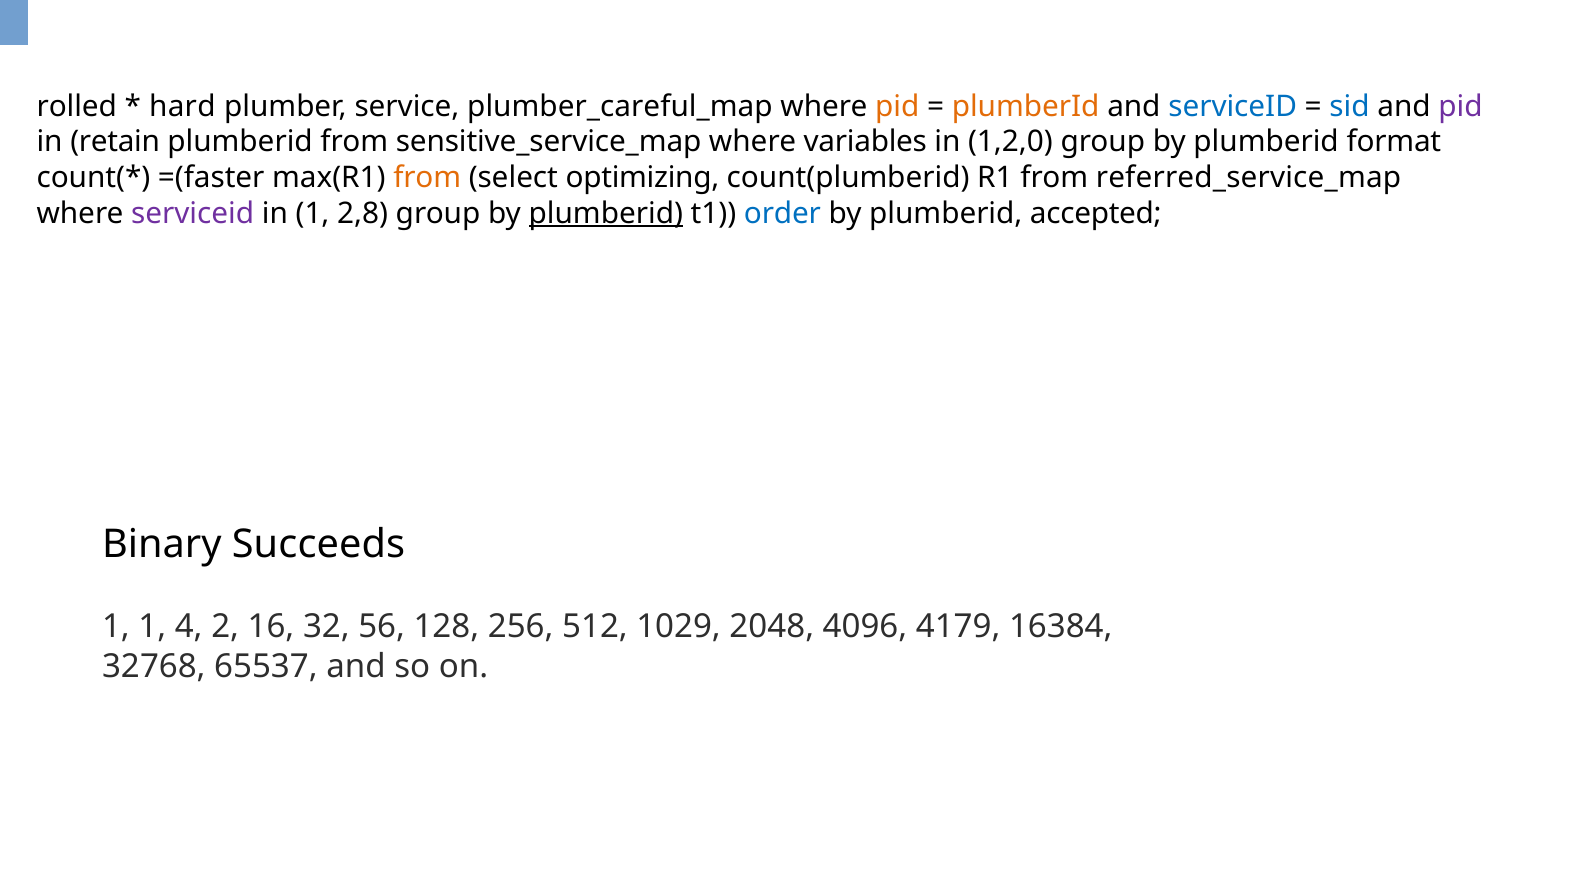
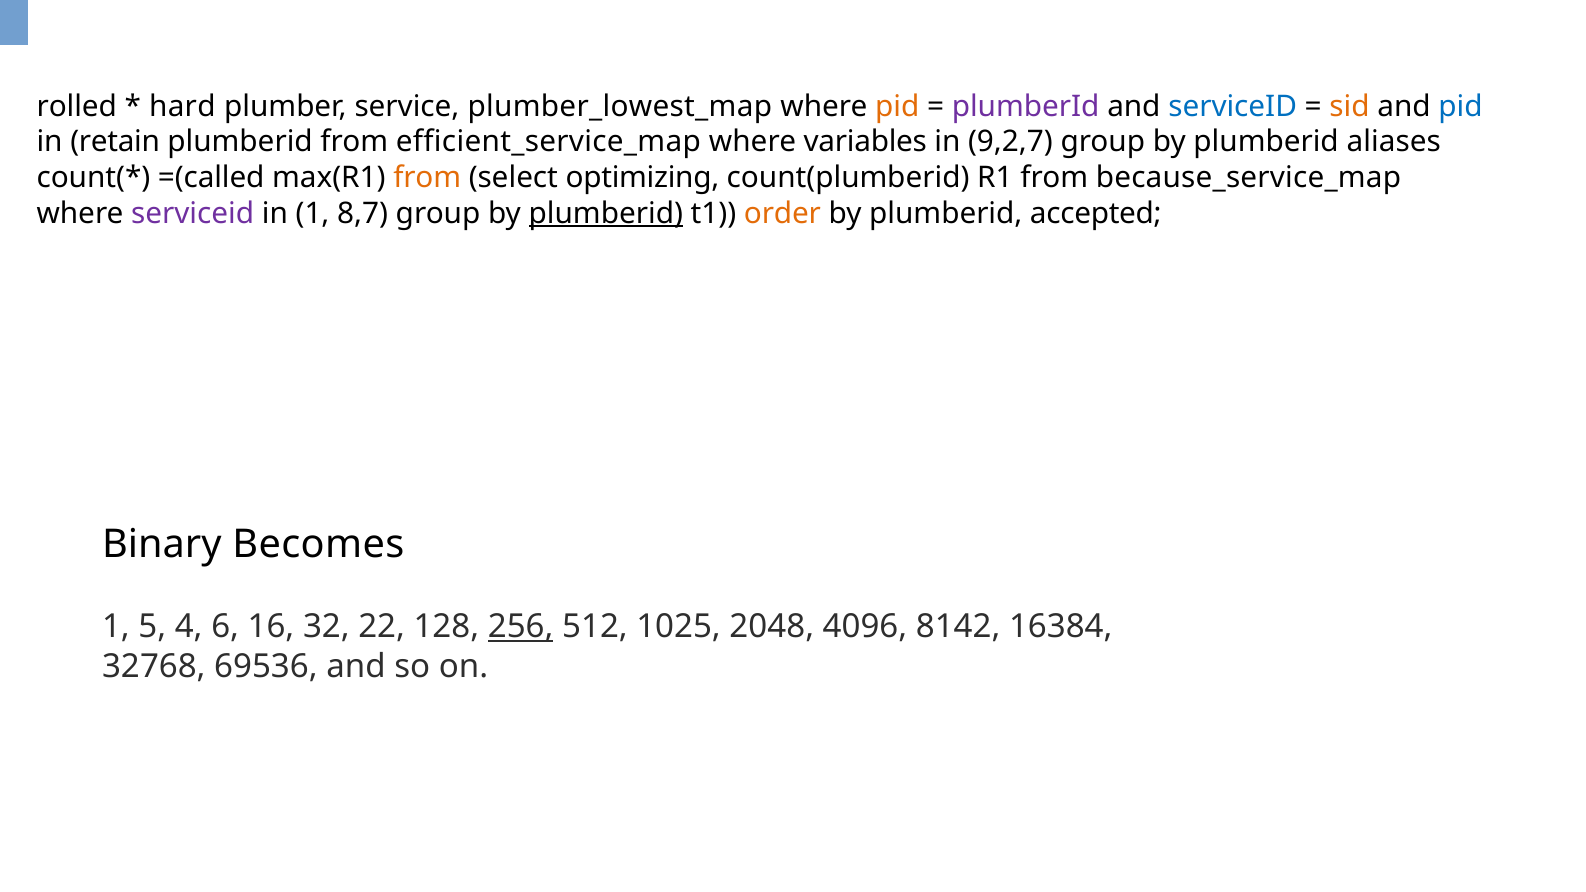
plumber_careful_map: plumber_careful_map -> plumber_lowest_map
plumberId at (1026, 106) colour: orange -> purple
sid colour: blue -> orange
pid at (1461, 106) colour: purple -> blue
sensitive_service_map: sensitive_service_map -> efficient_service_map
1,2,0: 1,2,0 -> 9,2,7
format: format -> aliases
=(faster: =(faster -> =(called
referred_service_map: referred_service_map -> because_service_map
2,8: 2,8 -> 8,7
order colour: blue -> orange
Succeeds: Succeeds -> Becomes
1 1: 1 -> 5
2: 2 -> 6
56: 56 -> 22
256 underline: none -> present
1029: 1029 -> 1025
4179: 4179 -> 8142
65537: 65537 -> 69536
